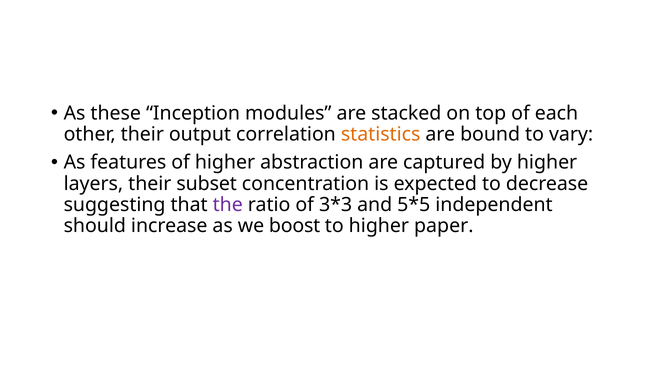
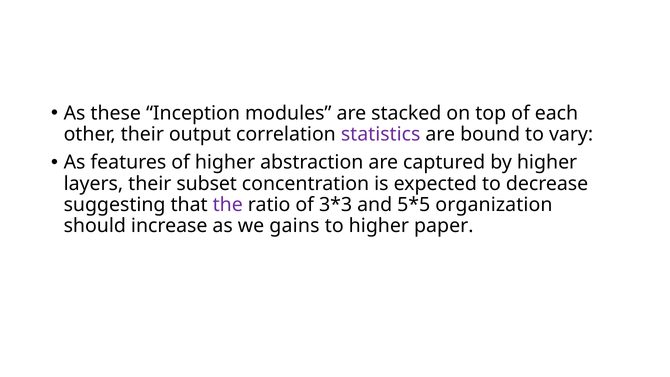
statistics colour: orange -> purple
independent: independent -> organization
boost: boost -> gains
